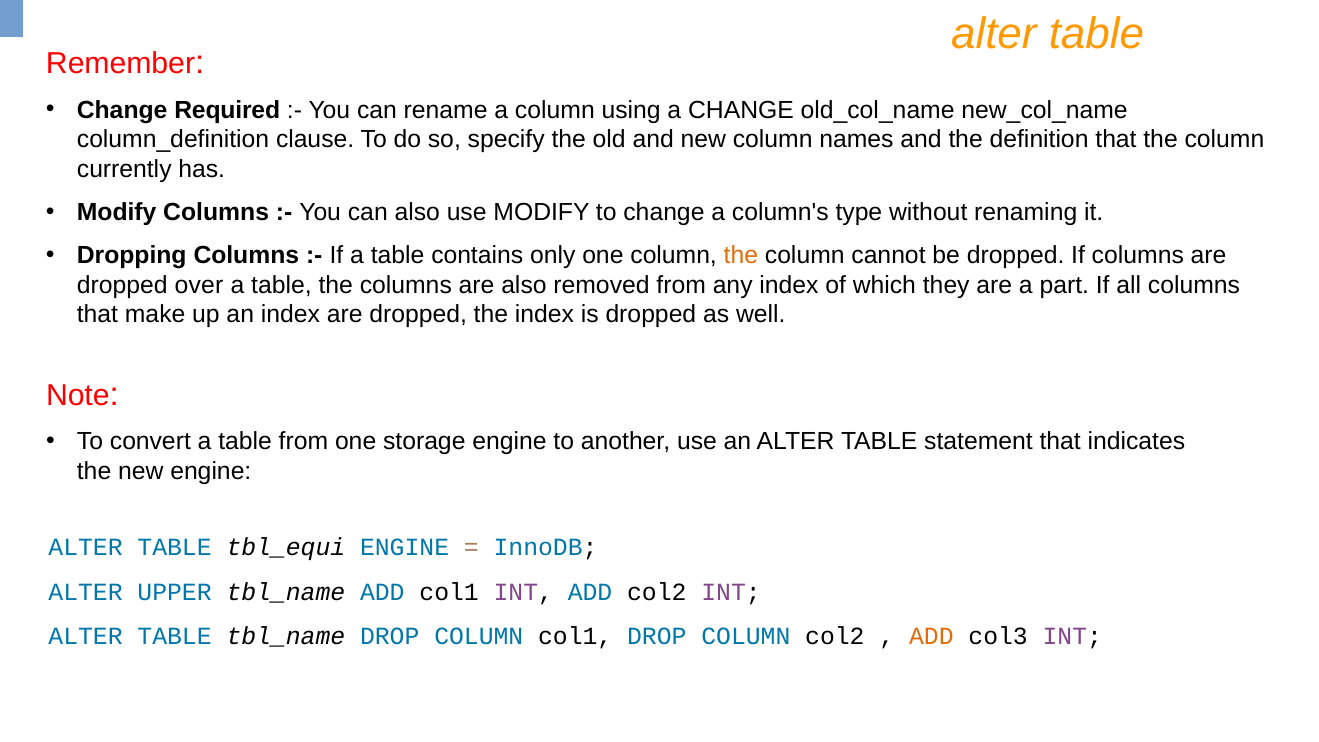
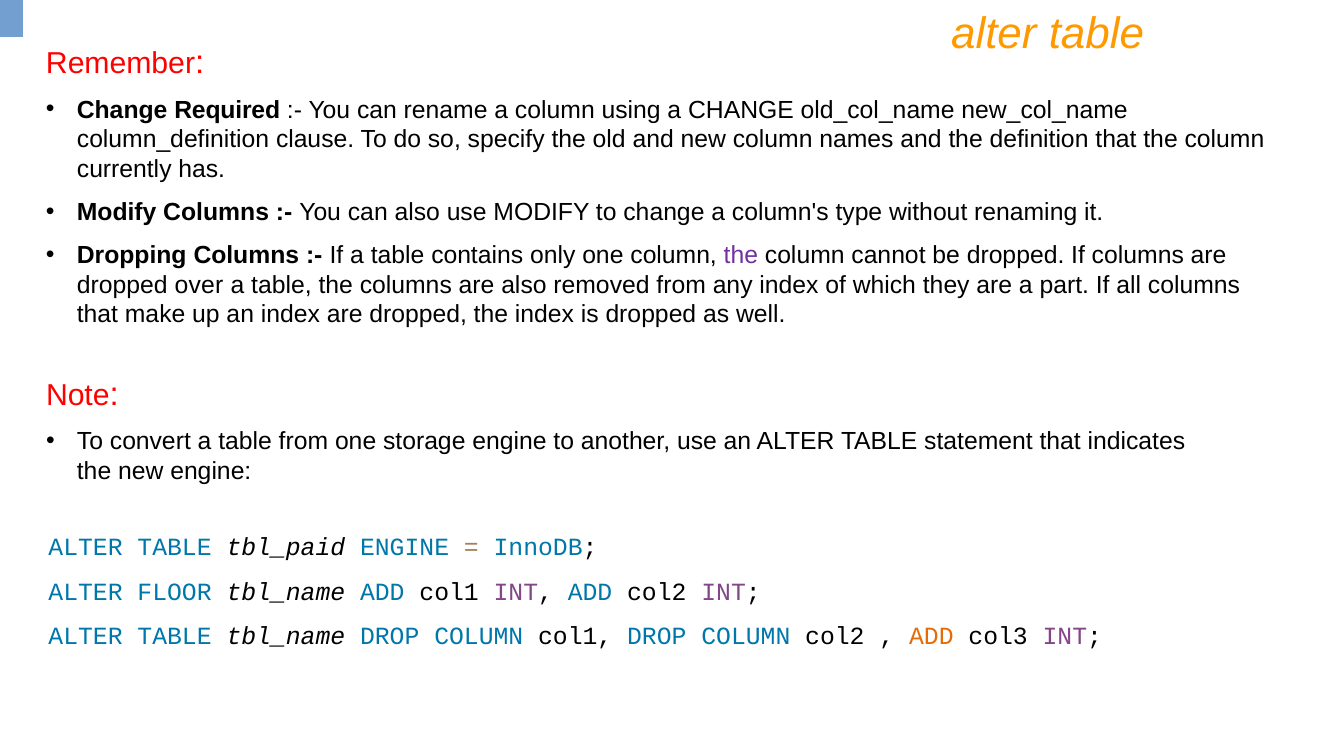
the at (741, 255) colour: orange -> purple
tbl_equi: tbl_equi -> tbl_paid
UPPER: UPPER -> FLOOR
